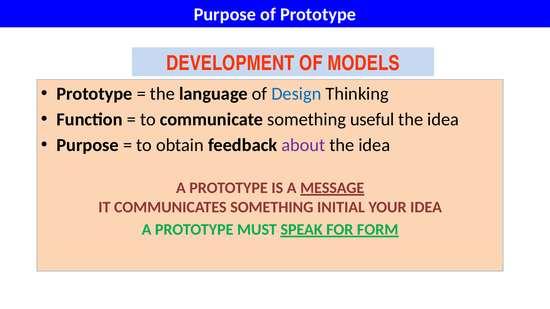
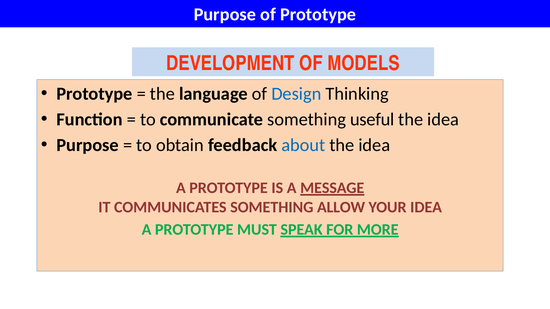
about colour: purple -> blue
INITIAL: INITIAL -> ALLOW
FORM: FORM -> MORE
